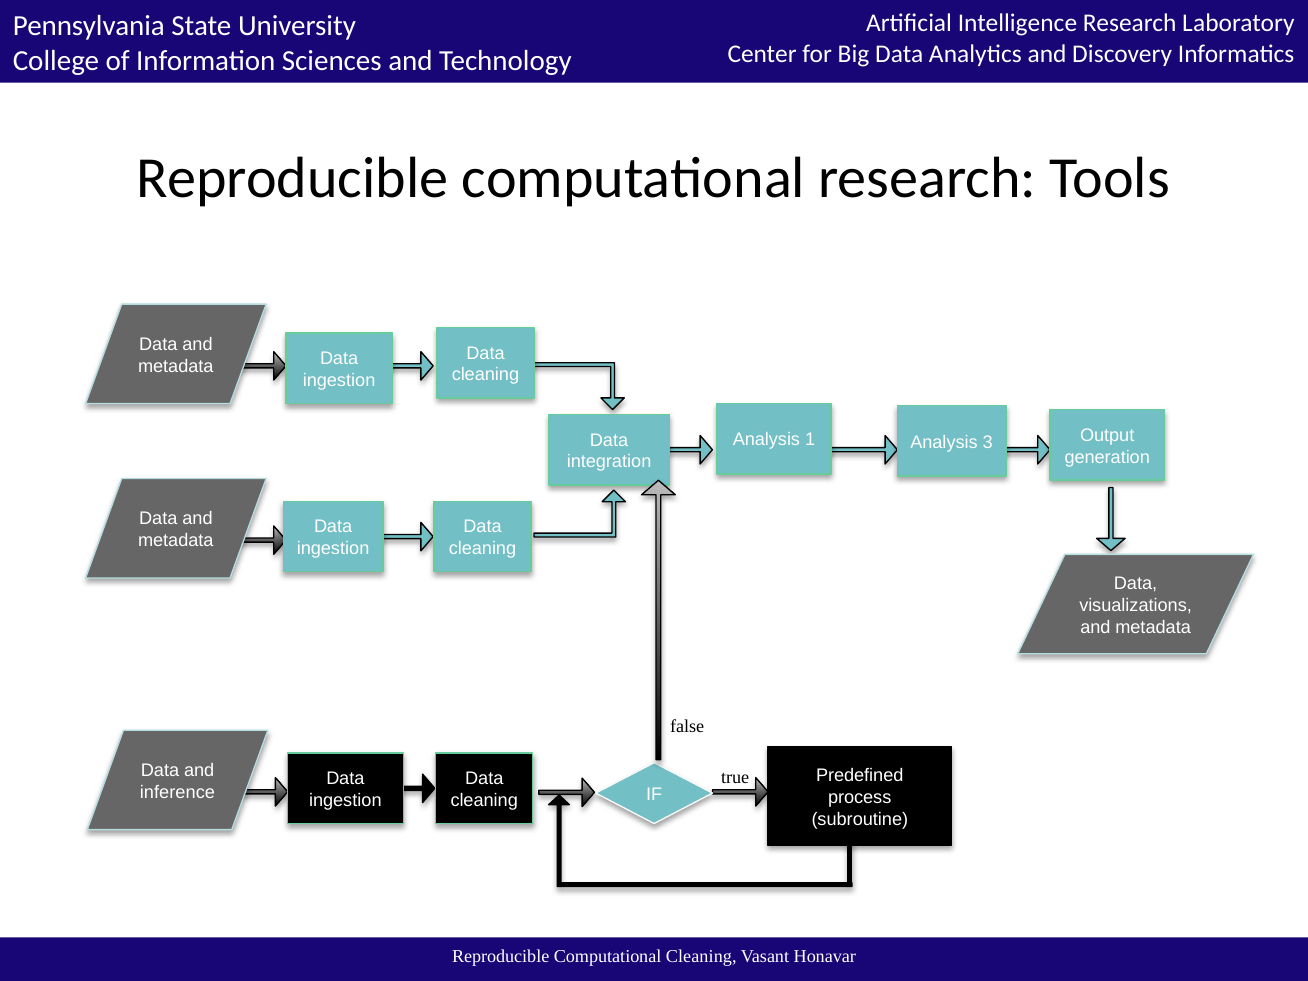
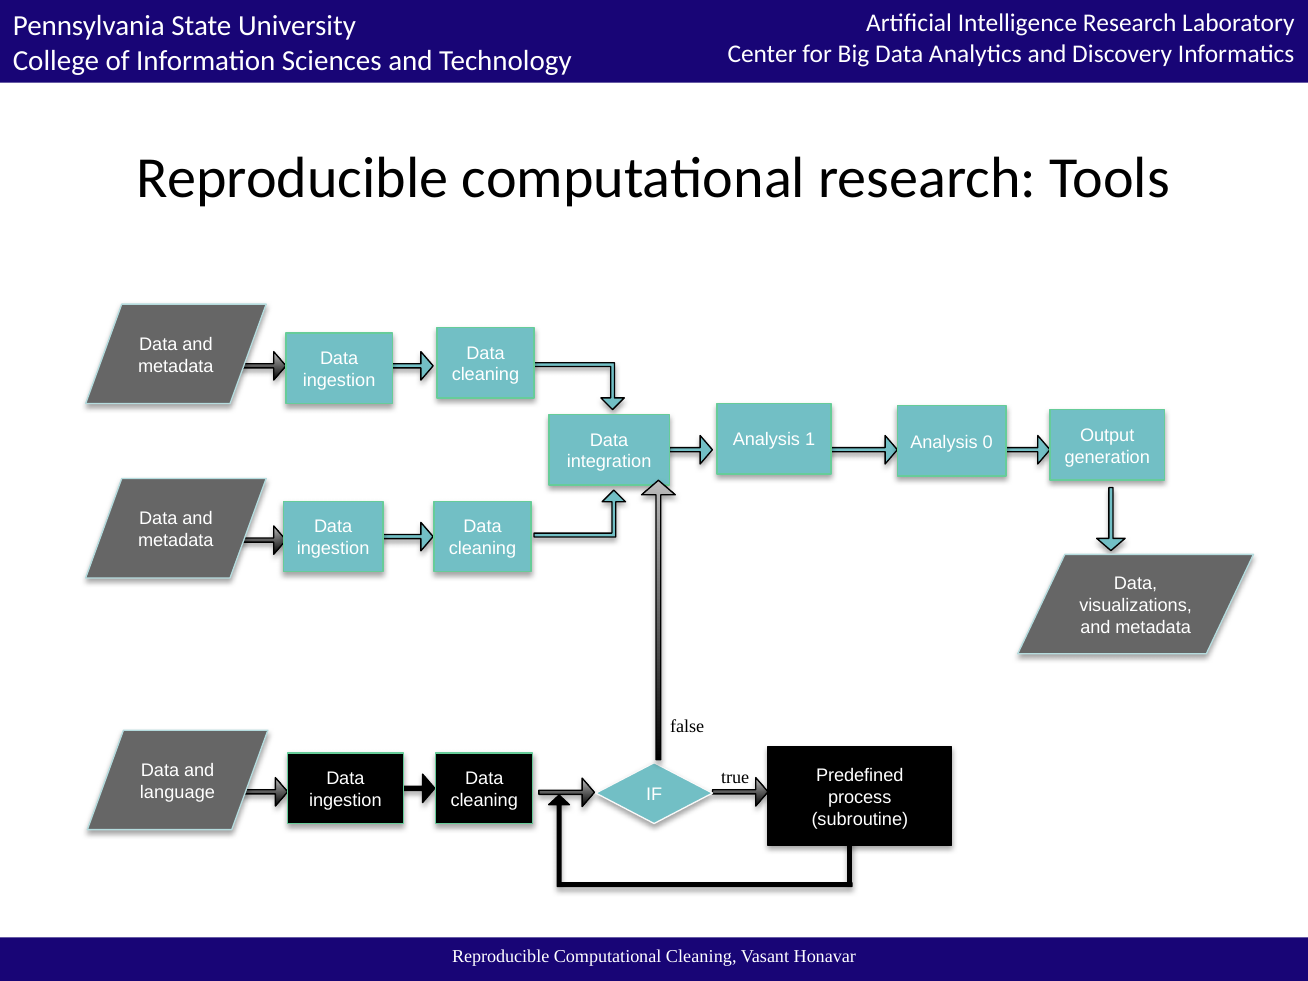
3: 3 -> 0
inference: inference -> language
